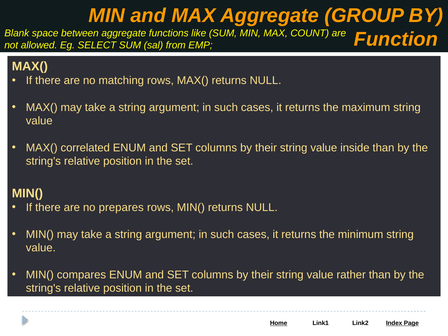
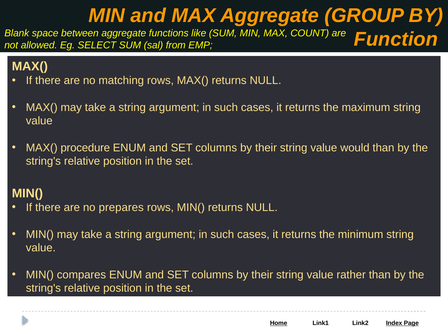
correlated: correlated -> procedure
inside: inside -> would
